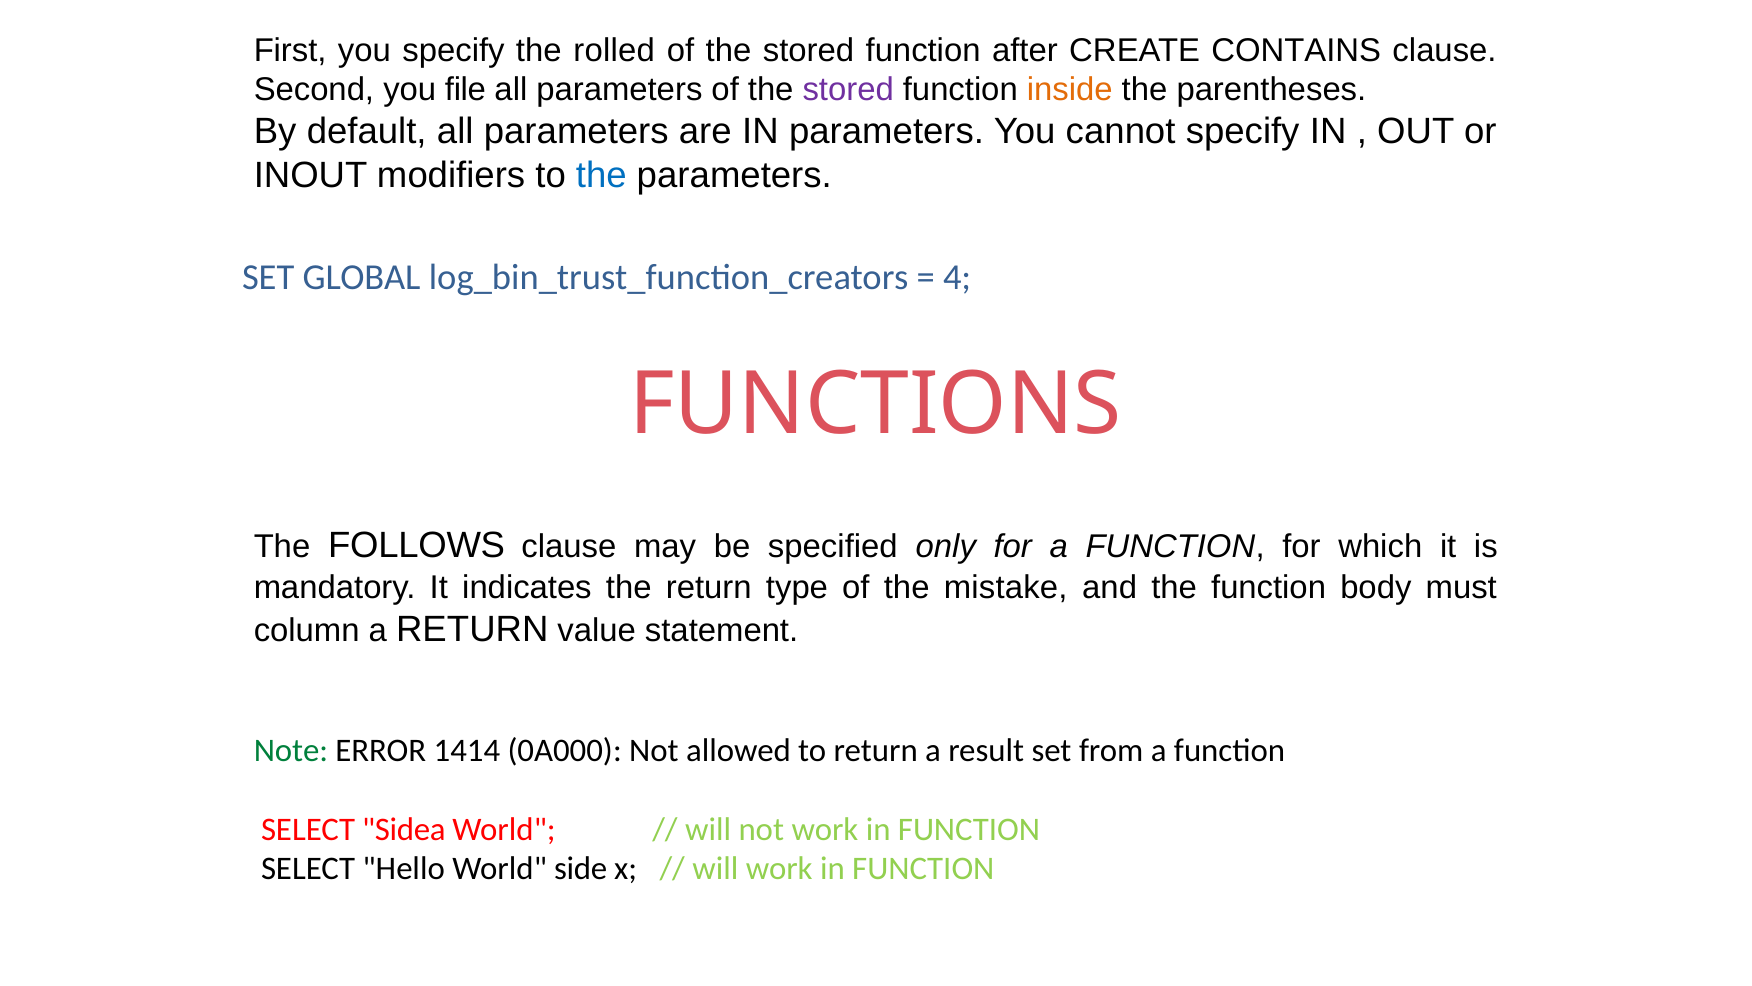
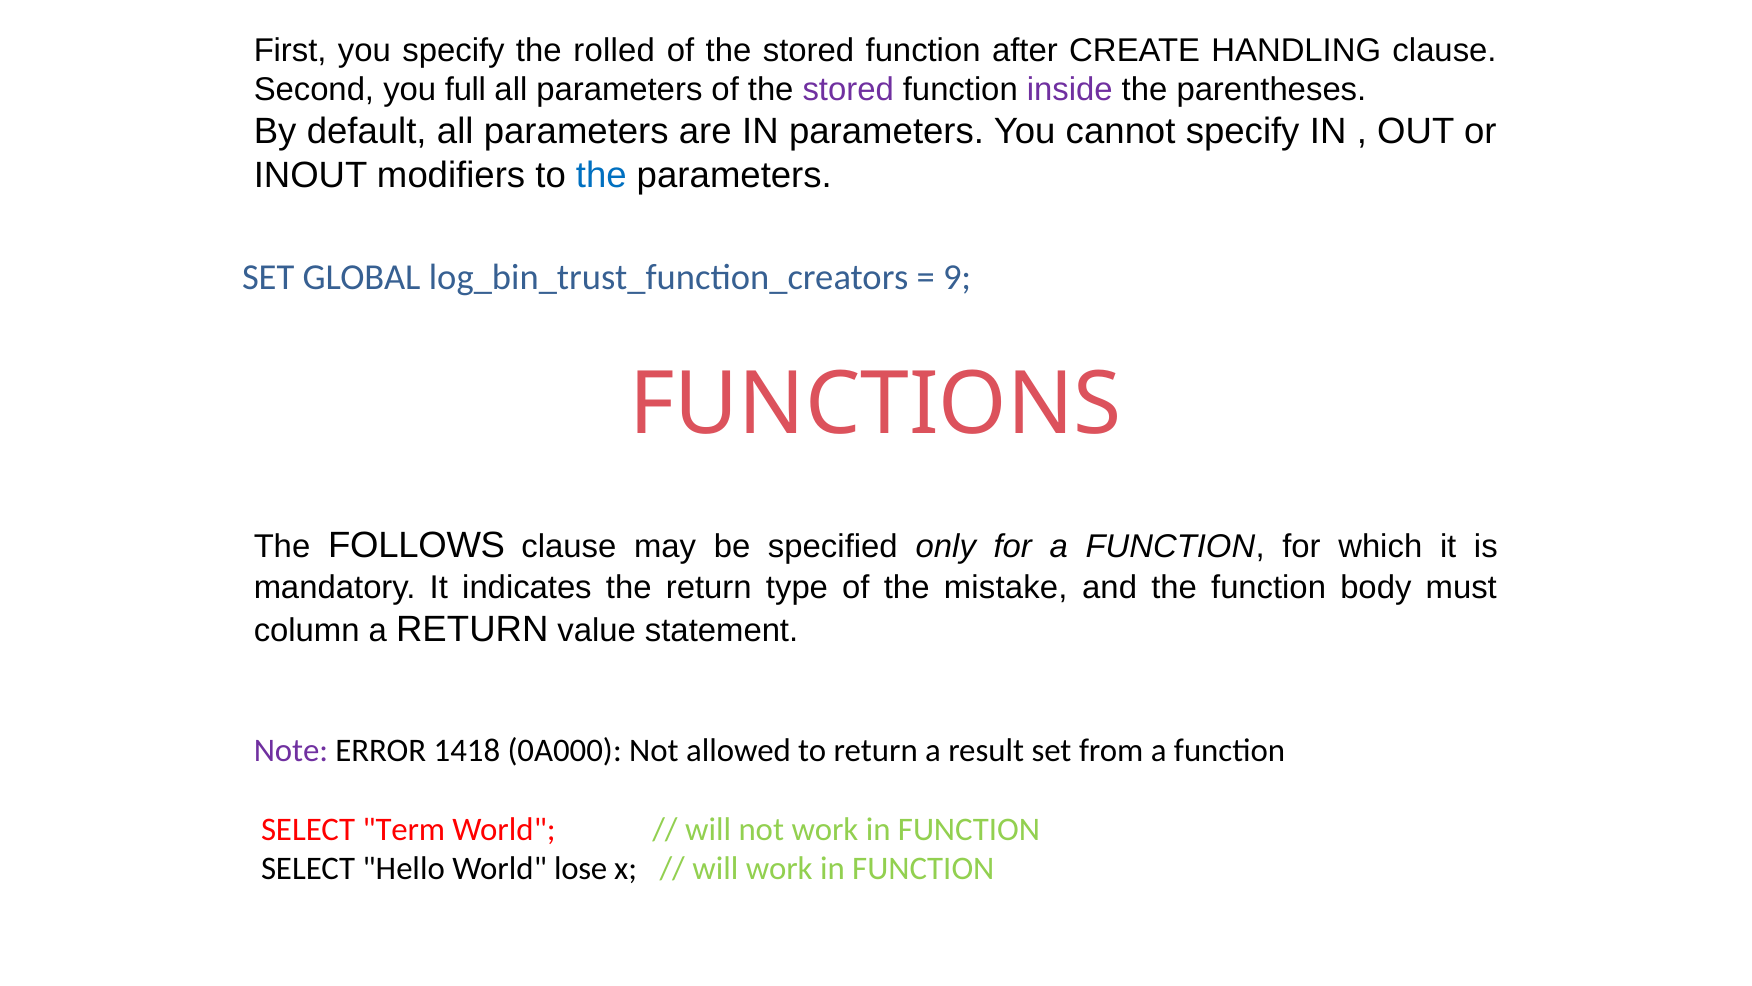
CONTAINS: CONTAINS -> HANDLING
file: file -> full
inside colour: orange -> purple
4: 4 -> 9
Note colour: green -> purple
1414: 1414 -> 1418
Sidea: Sidea -> Term
side: side -> lose
